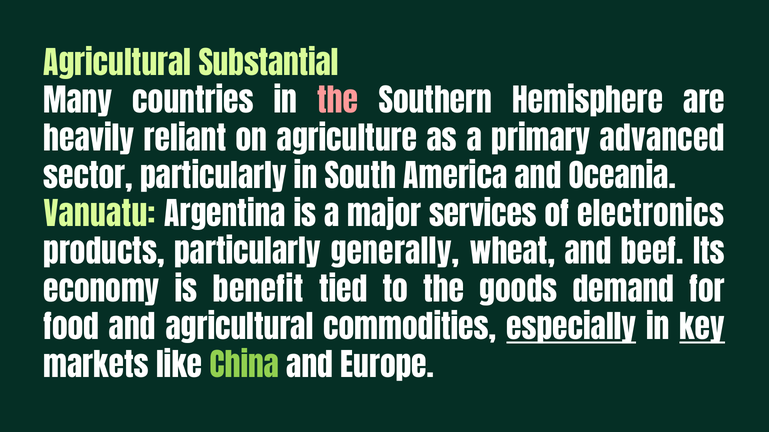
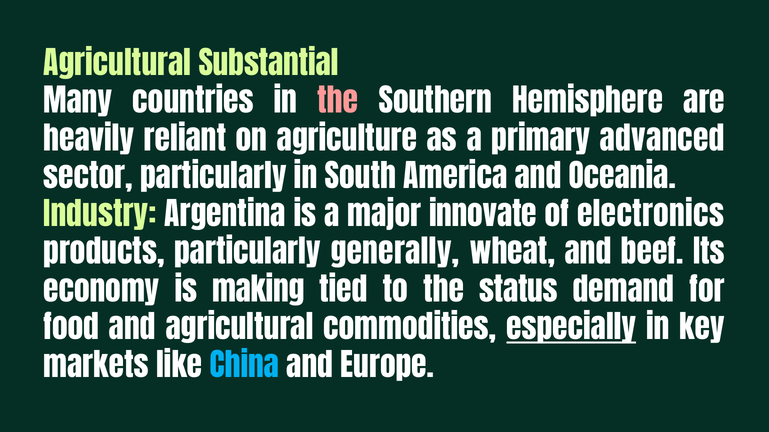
Vanuatu: Vanuatu -> Industry
services: services -> innovate
benefit: benefit -> making
goods: goods -> status
key underline: present -> none
China colour: light green -> light blue
